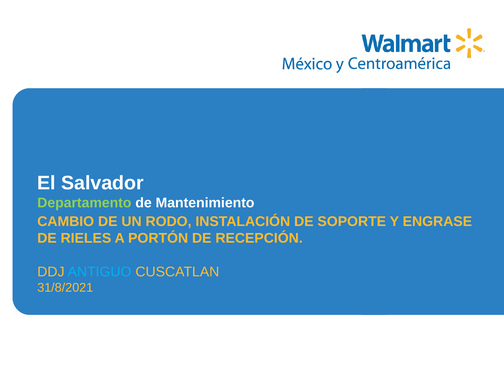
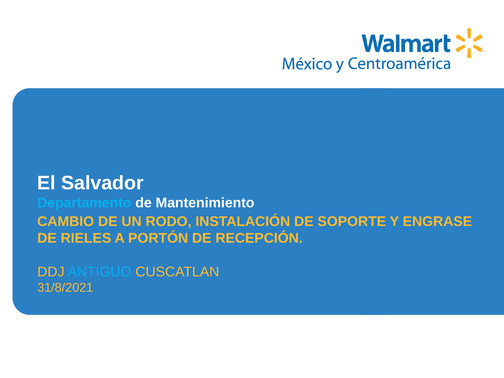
Departamento colour: light green -> light blue
